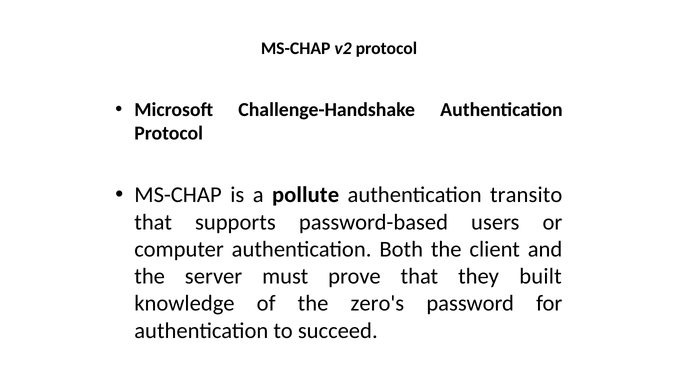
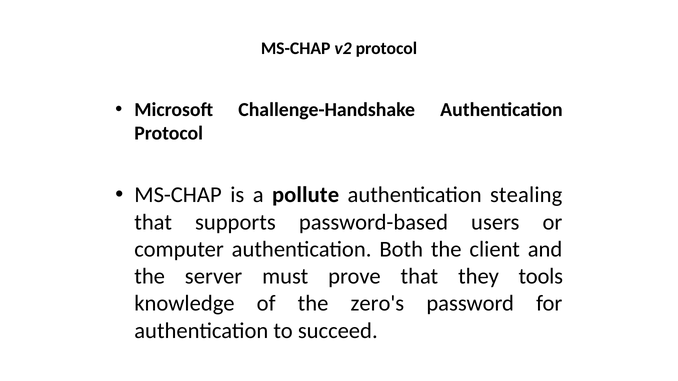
transito: transito -> stealing
built: built -> tools
